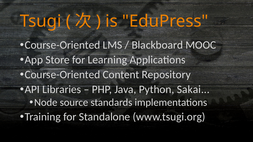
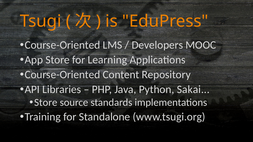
Blackboard: Blackboard -> Developers
Node at (46, 103): Node -> Store
